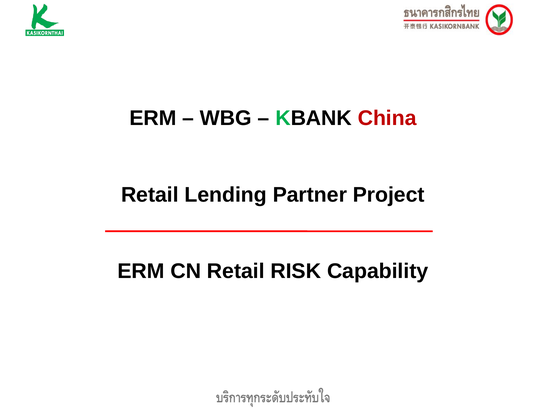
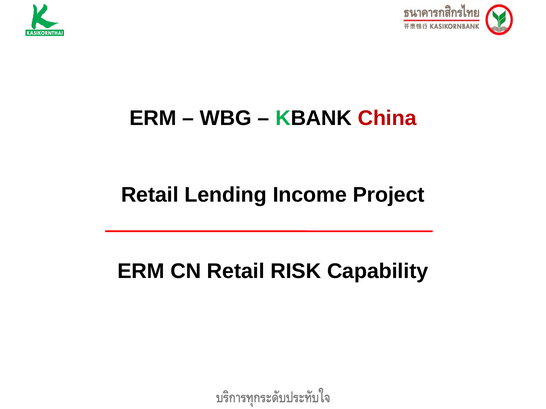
Partner: Partner -> Income
